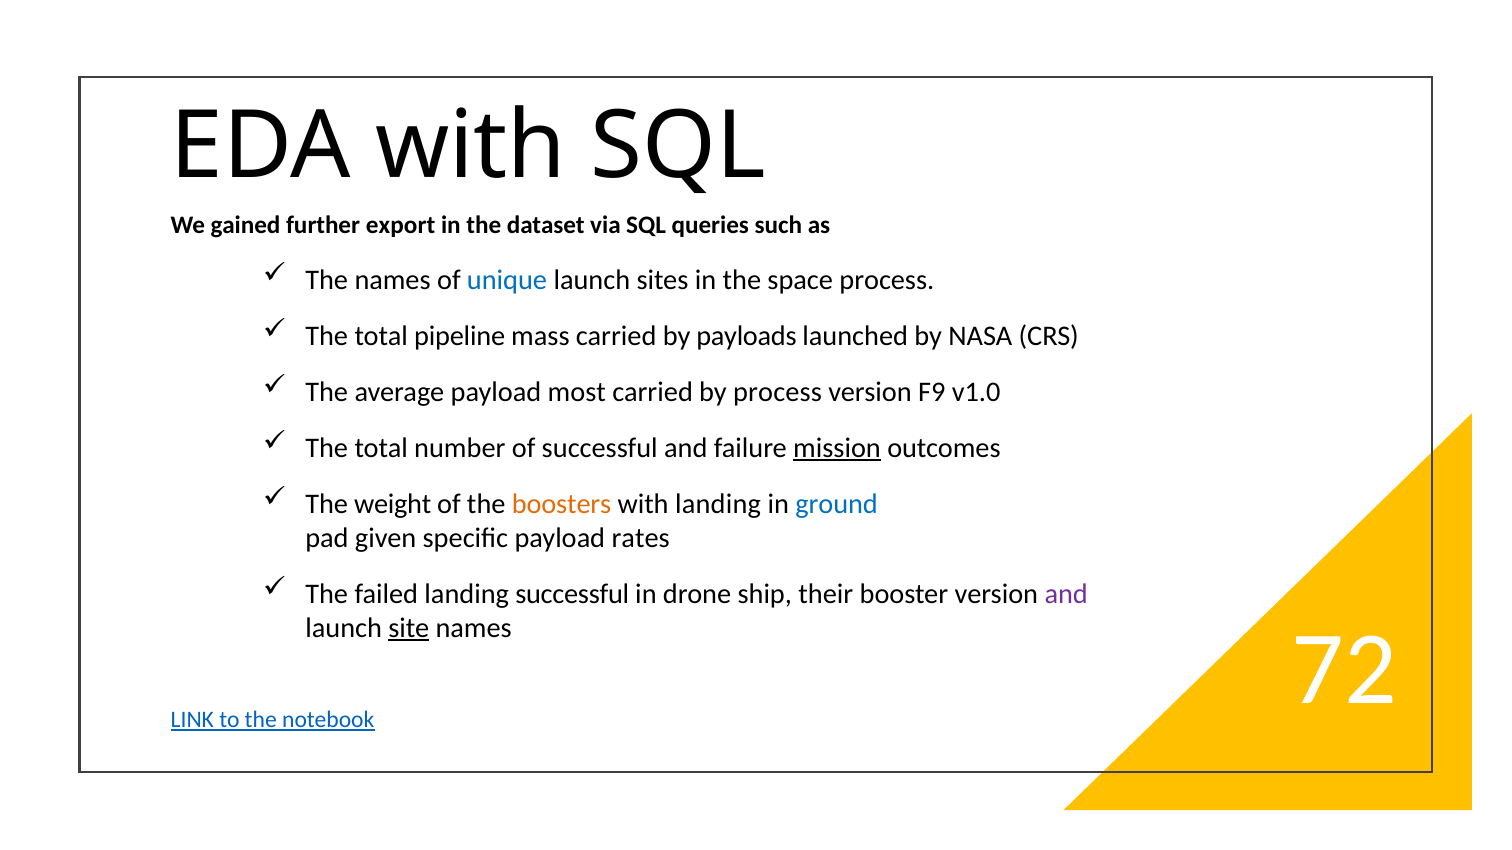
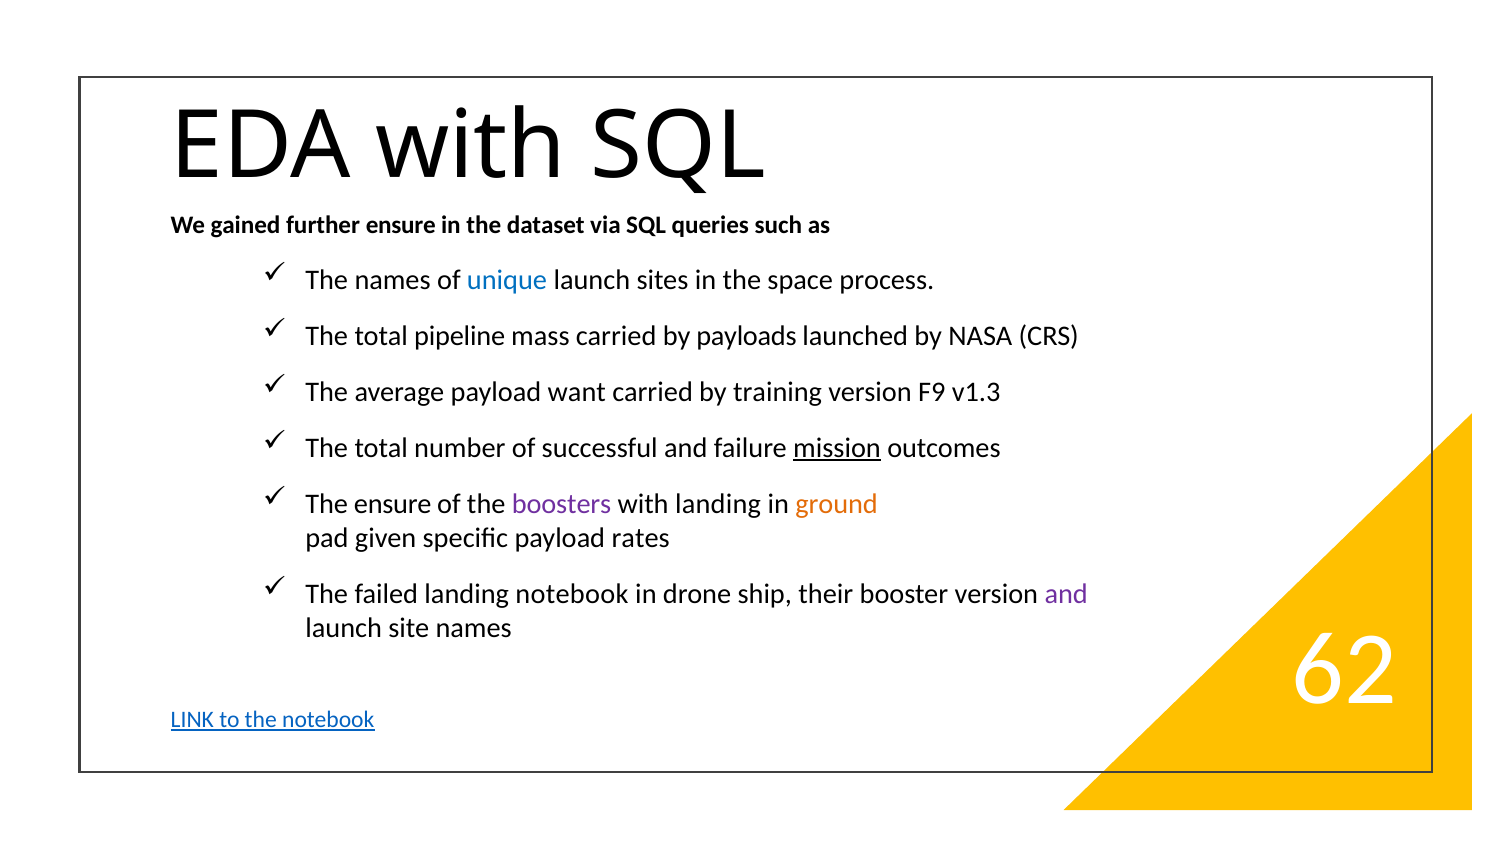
further export: export -> ensure
most: most -> want
by process: process -> training
v1.0: v1.0 -> v1.3
The weight: weight -> ensure
boosters colour: orange -> purple
ground colour: blue -> orange
landing successful: successful -> notebook
site underline: present -> none
72: 72 -> 62
